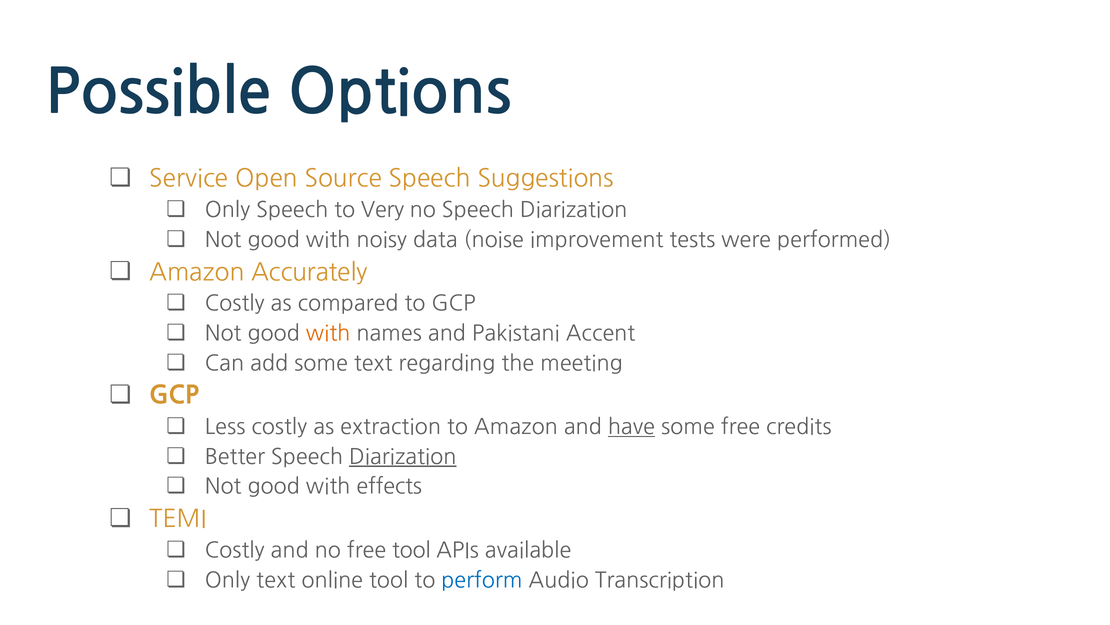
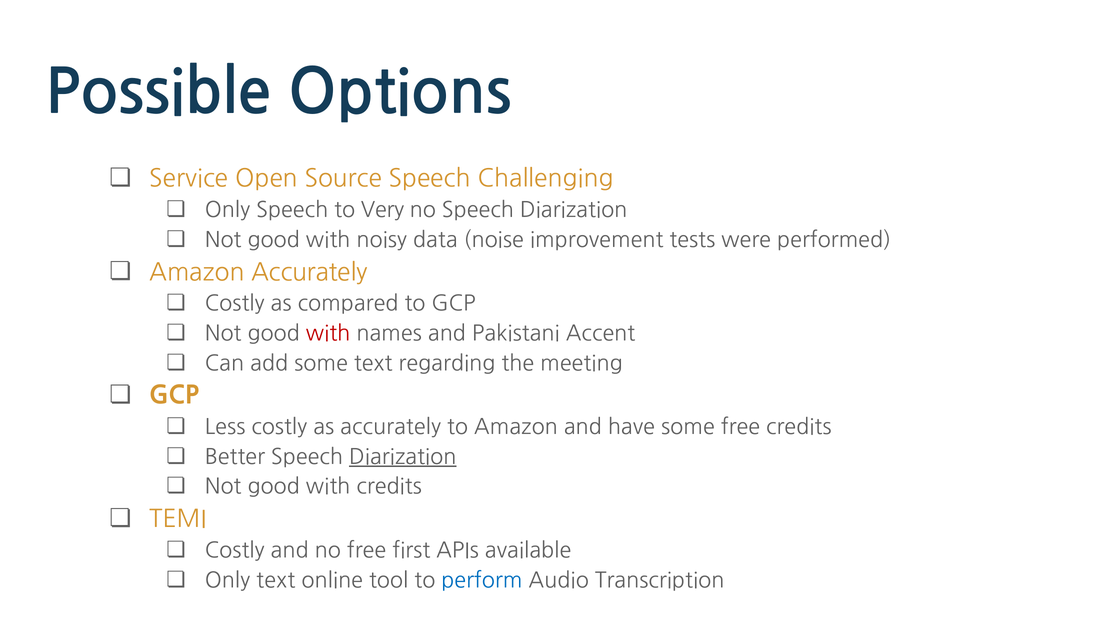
Suggestions: Suggestions -> Challenging
with at (328, 333) colour: orange -> red
as extraction: extraction -> accurately
have underline: present -> none
with effects: effects -> credits
free tool: tool -> first
